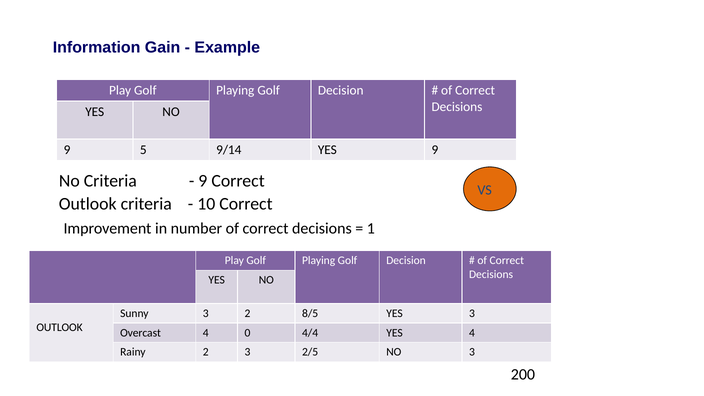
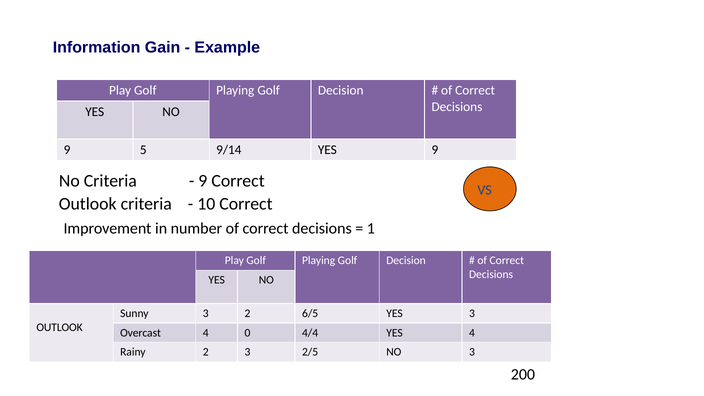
8/5: 8/5 -> 6/5
